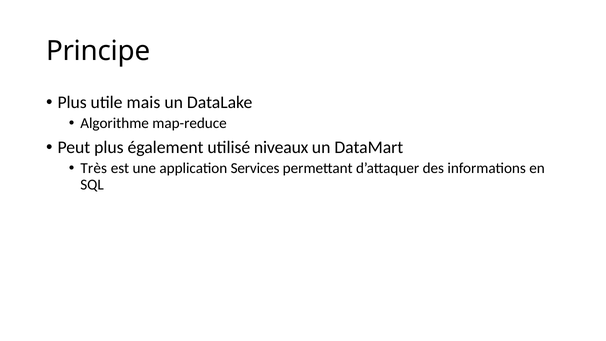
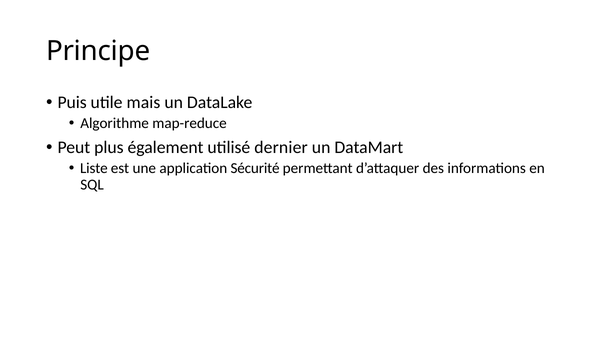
Plus at (72, 102): Plus -> Puis
niveaux: niveaux -> dernier
Très: Très -> Liste
Services: Services -> Sécurité
